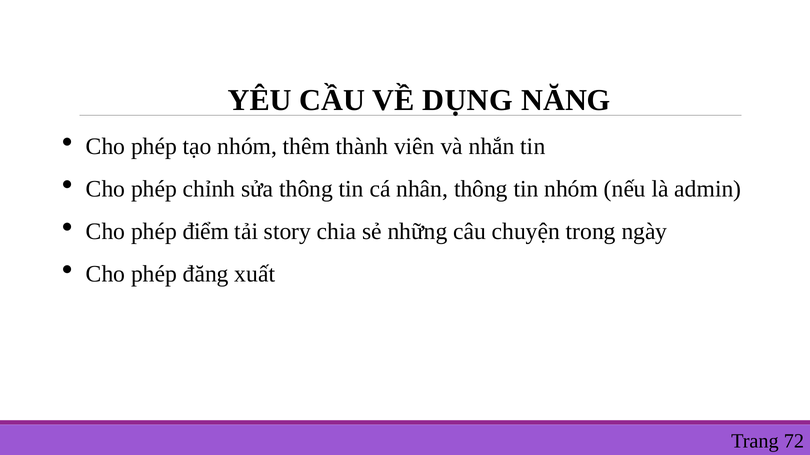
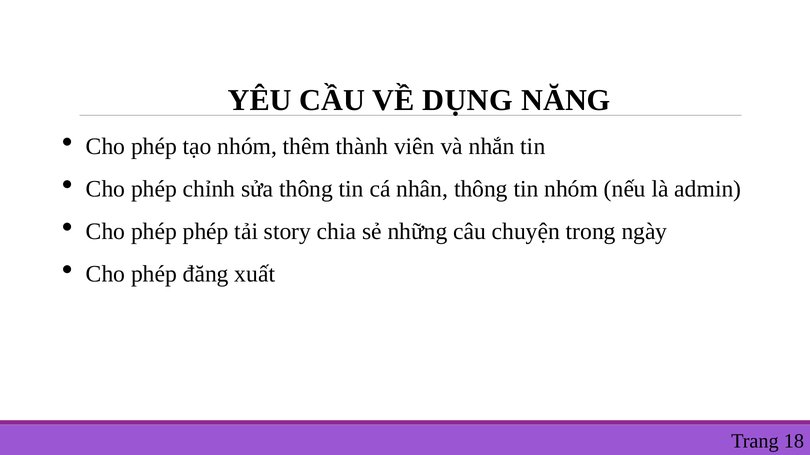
phép điểm: điểm -> phép
72: 72 -> 18
